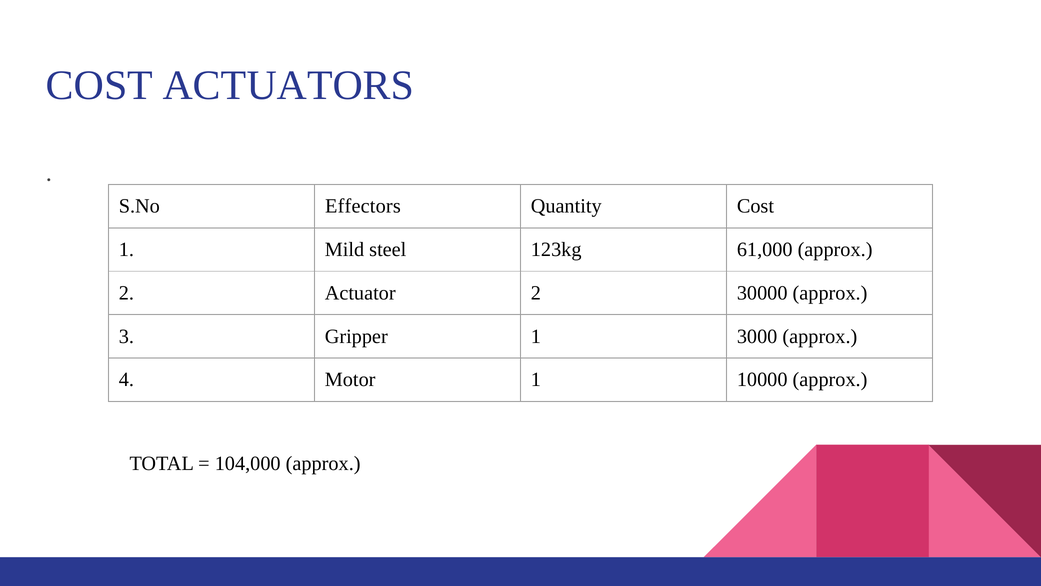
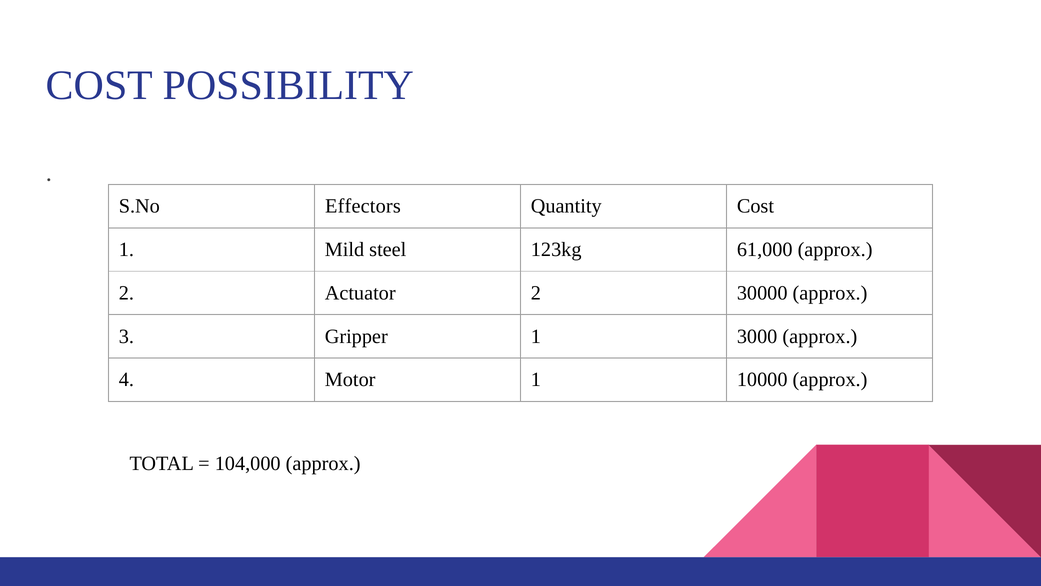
ACTUATORS: ACTUATORS -> POSSIBILITY
